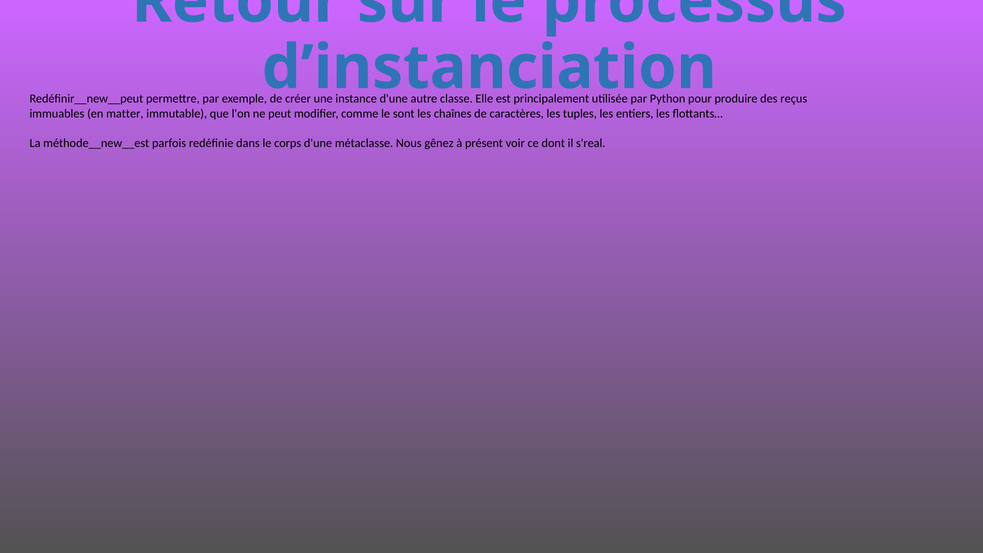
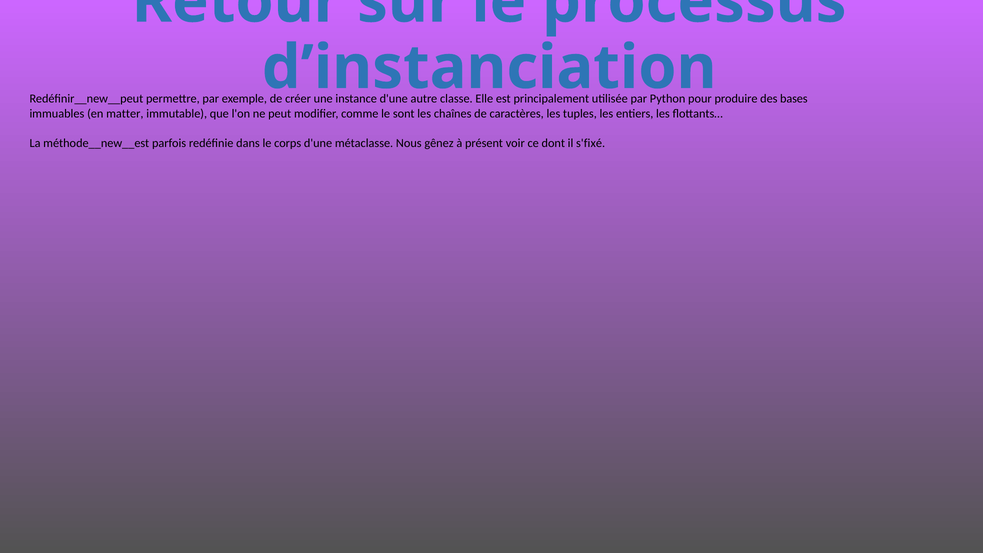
reçus: reçus -> bases
s'real: s'real -> s'fixé
